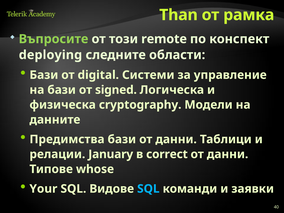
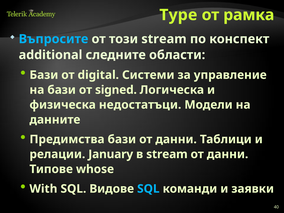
Than: Than -> Type
Въпросите colour: light green -> light blue
този remote: remote -> stream
deploying: deploying -> additional
cryptography: cryptography -> недостатъци
в correct: correct -> stream
Your: Your -> With
